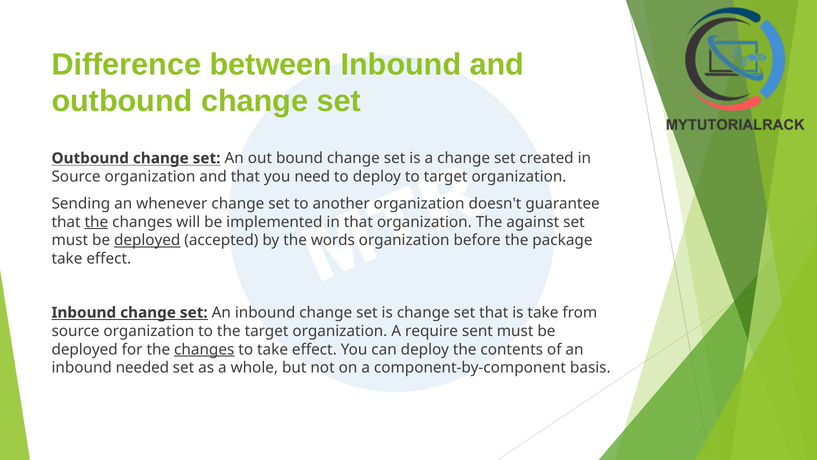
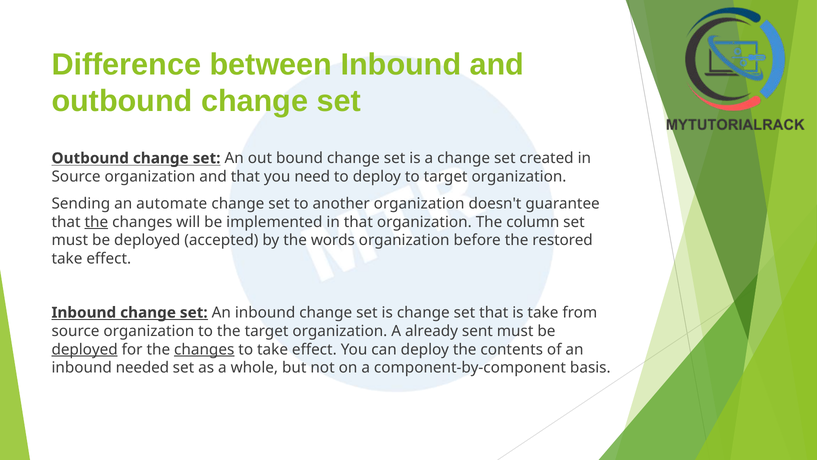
whenever: whenever -> automate
against: against -> column
deployed at (147, 240) underline: present -> none
package: package -> restored
require: require -> already
deployed at (85, 349) underline: none -> present
